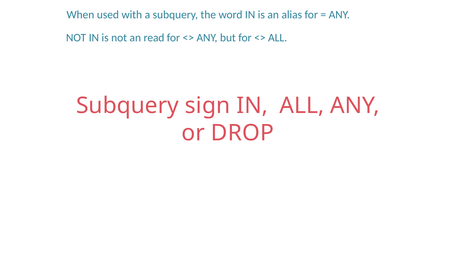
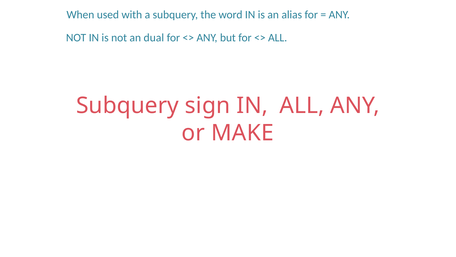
read: read -> dual
DROP: DROP -> MAKE
